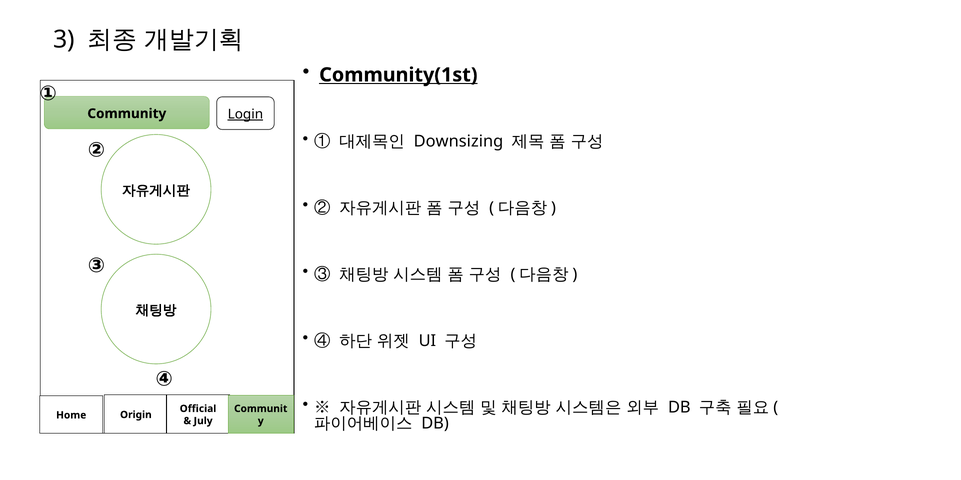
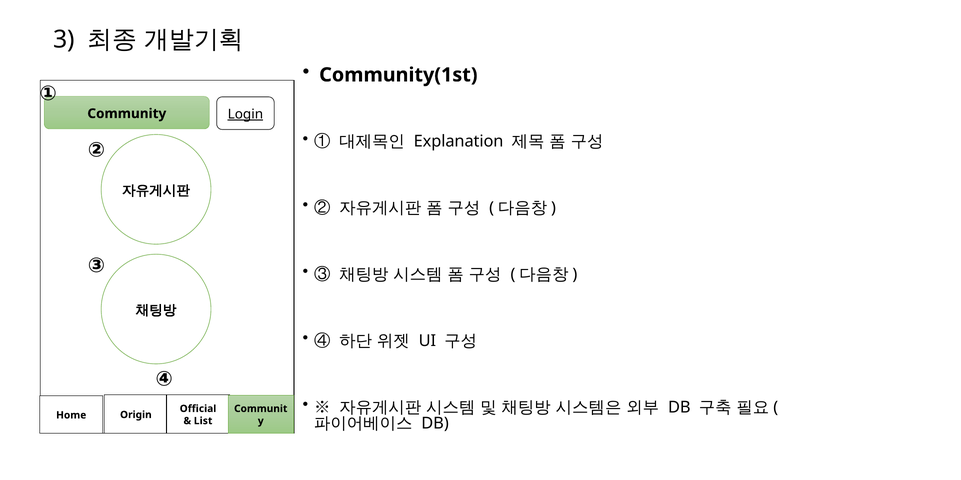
Community(1st underline: present -> none
Downsizing: Downsizing -> Explanation
July: July -> List
